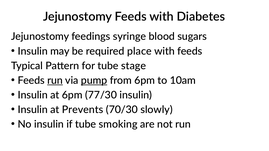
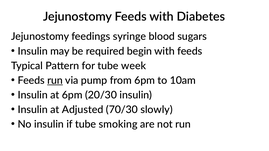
place: place -> begin
stage: stage -> week
pump underline: present -> none
77/30: 77/30 -> 20/30
Prevents: Prevents -> Adjusted
